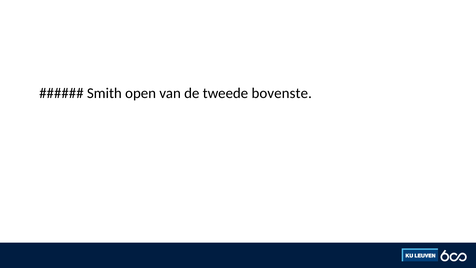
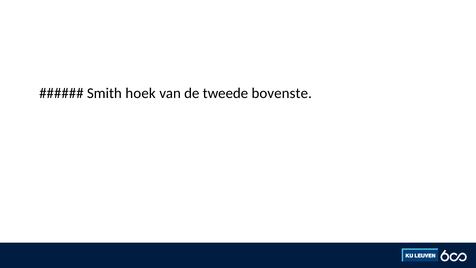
open: open -> hoek
